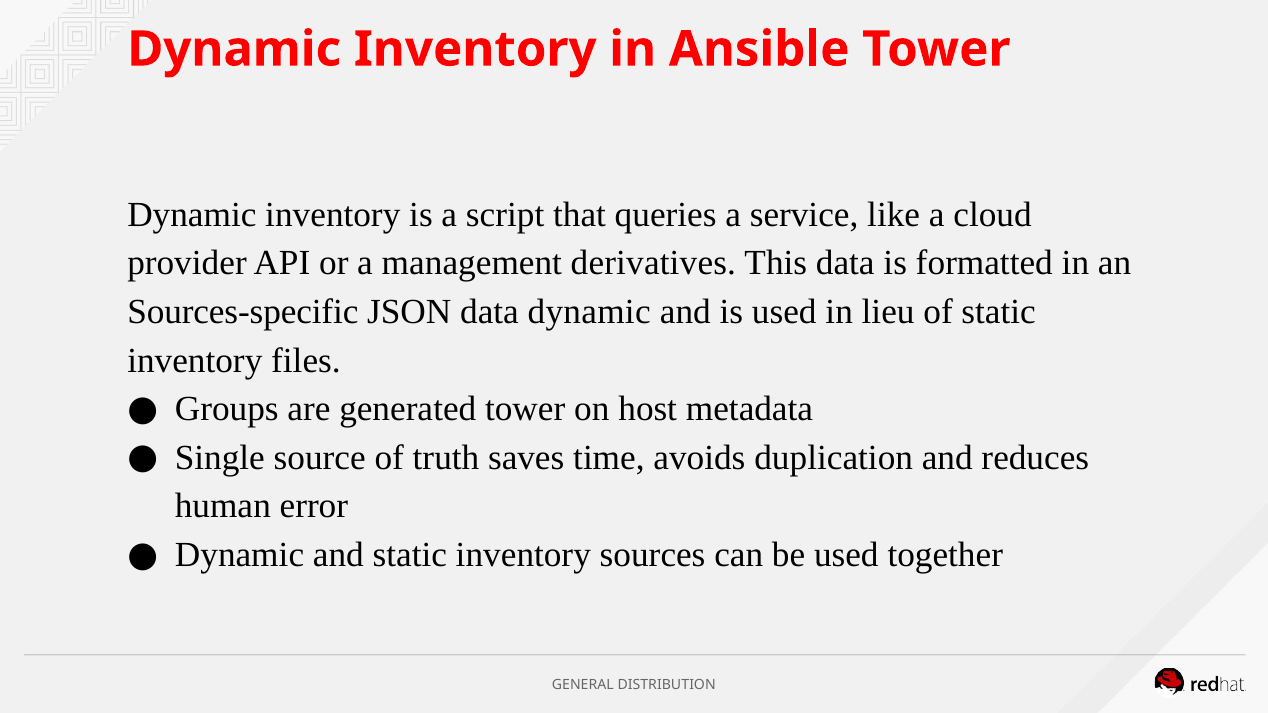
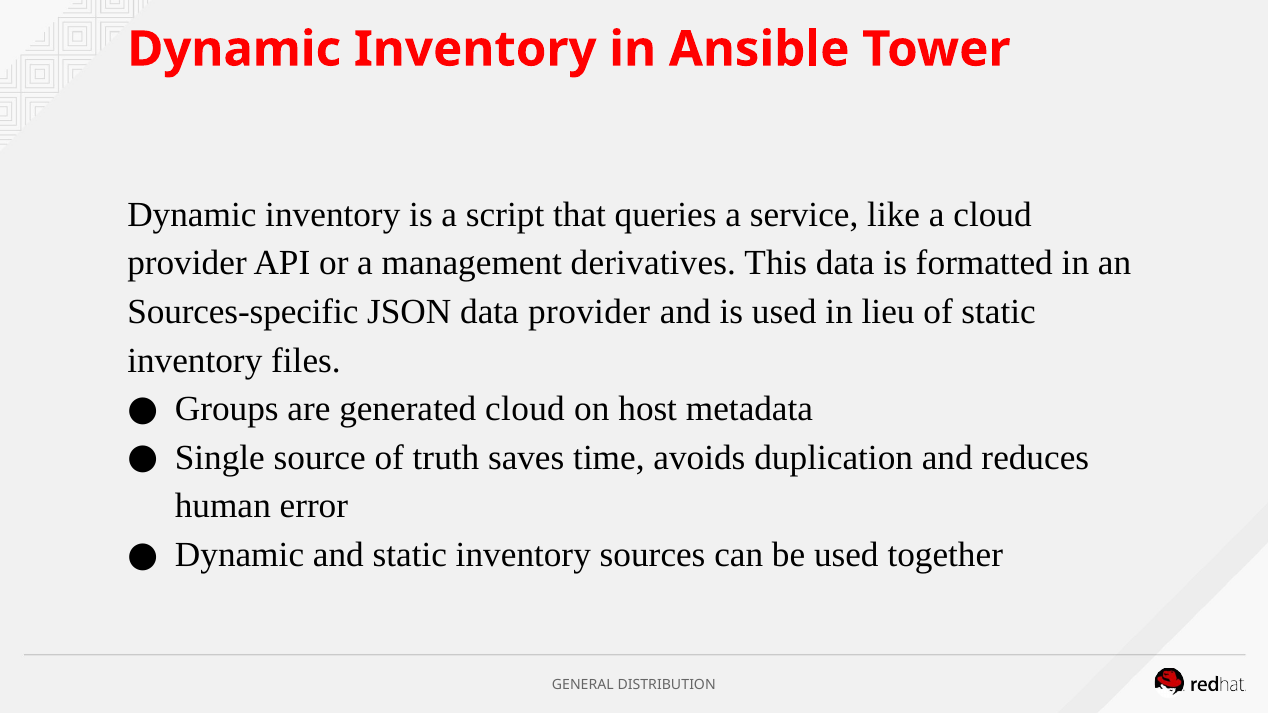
data dynamic: dynamic -> provider
generated tower: tower -> cloud
